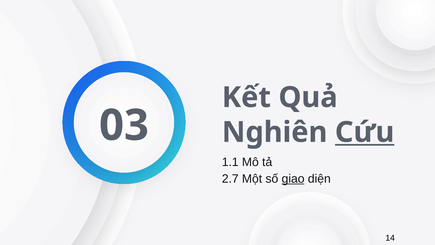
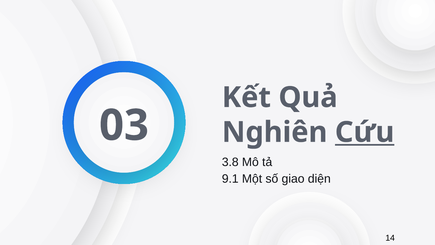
1.1: 1.1 -> 3.8
2.7: 2.7 -> 9.1
giao underline: present -> none
